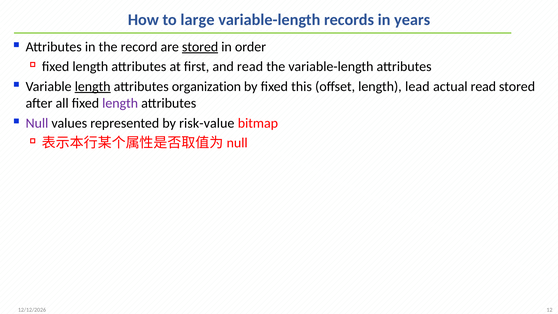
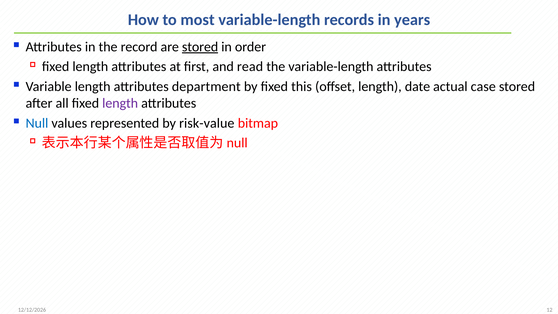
large: large -> most
length at (93, 86) underline: present -> none
organization: organization -> department
lead: lead -> date
actual read: read -> case
Null colour: purple -> blue
